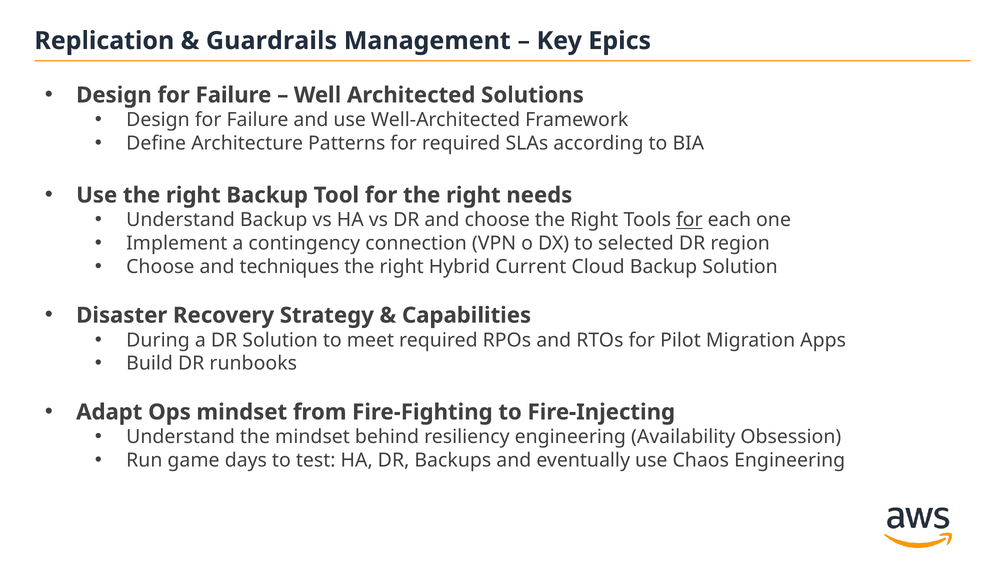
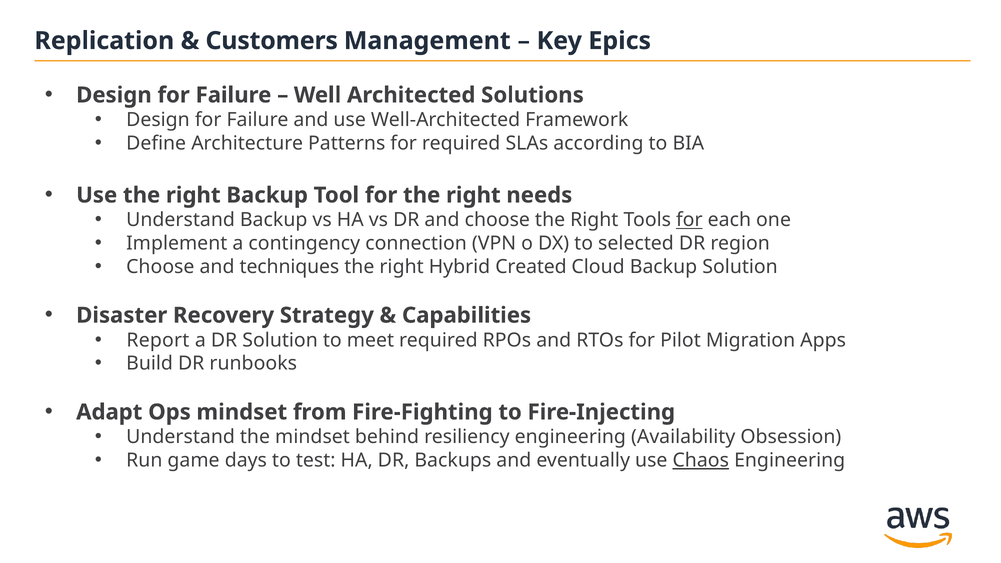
Guardrails: Guardrails -> Customers
Current: Current -> Created
During: During -> Report
Chaos underline: none -> present
